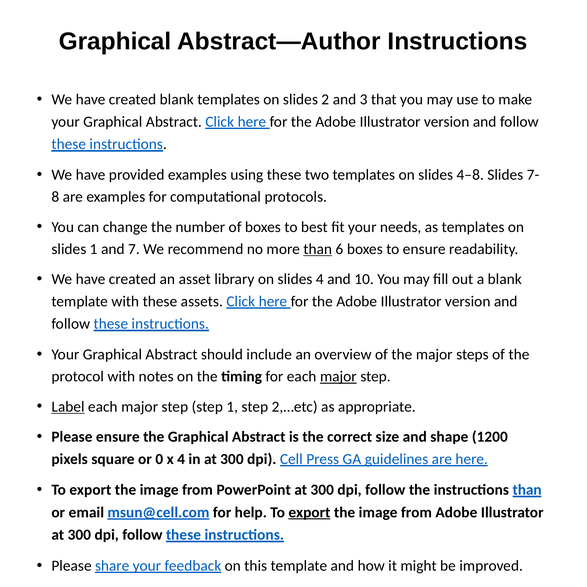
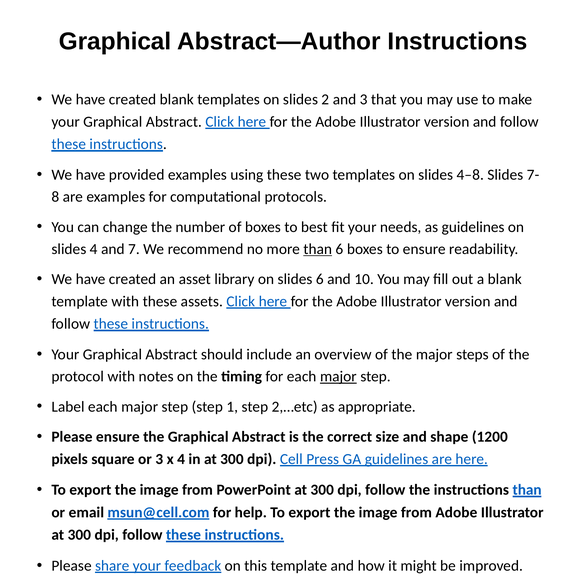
as templates: templates -> guidelines
slides 1: 1 -> 4
slides 4: 4 -> 6
Label underline: present -> none
or 0: 0 -> 3
export at (309, 512) underline: present -> none
